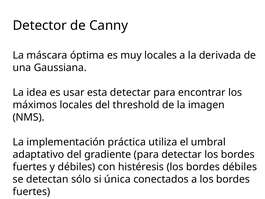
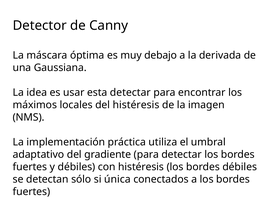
muy locales: locales -> debajo
del threshold: threshold -> histéresis
